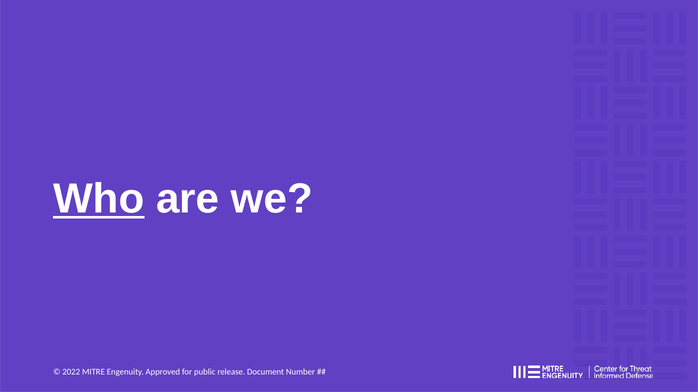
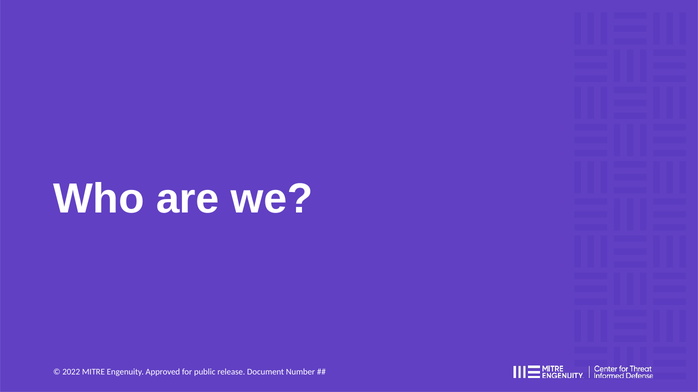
Who underline: present -> none
